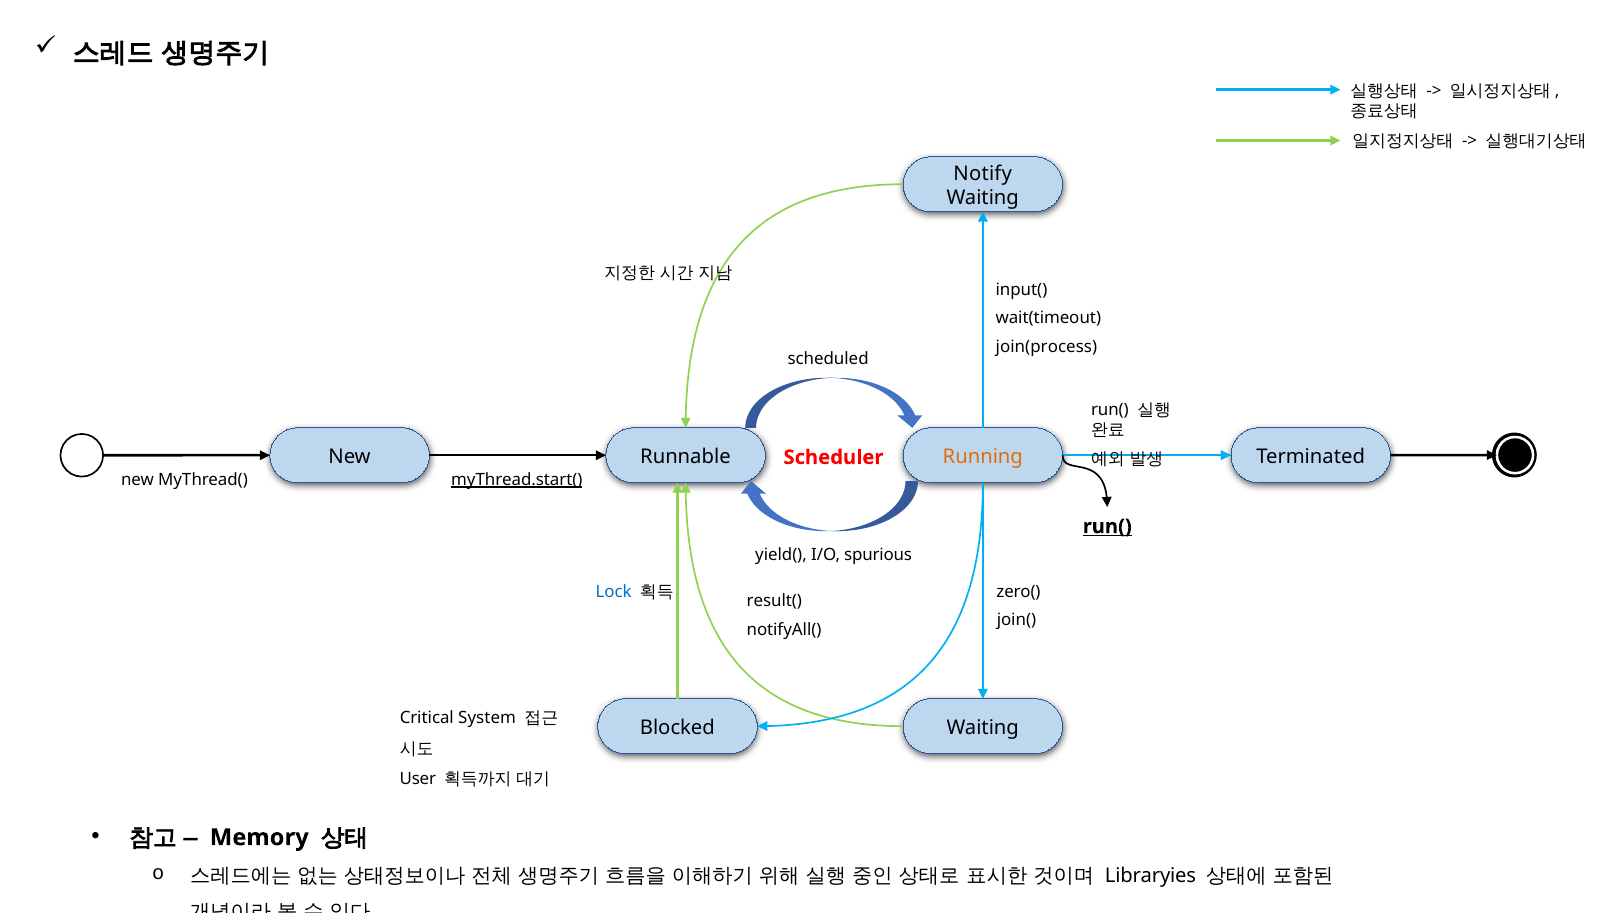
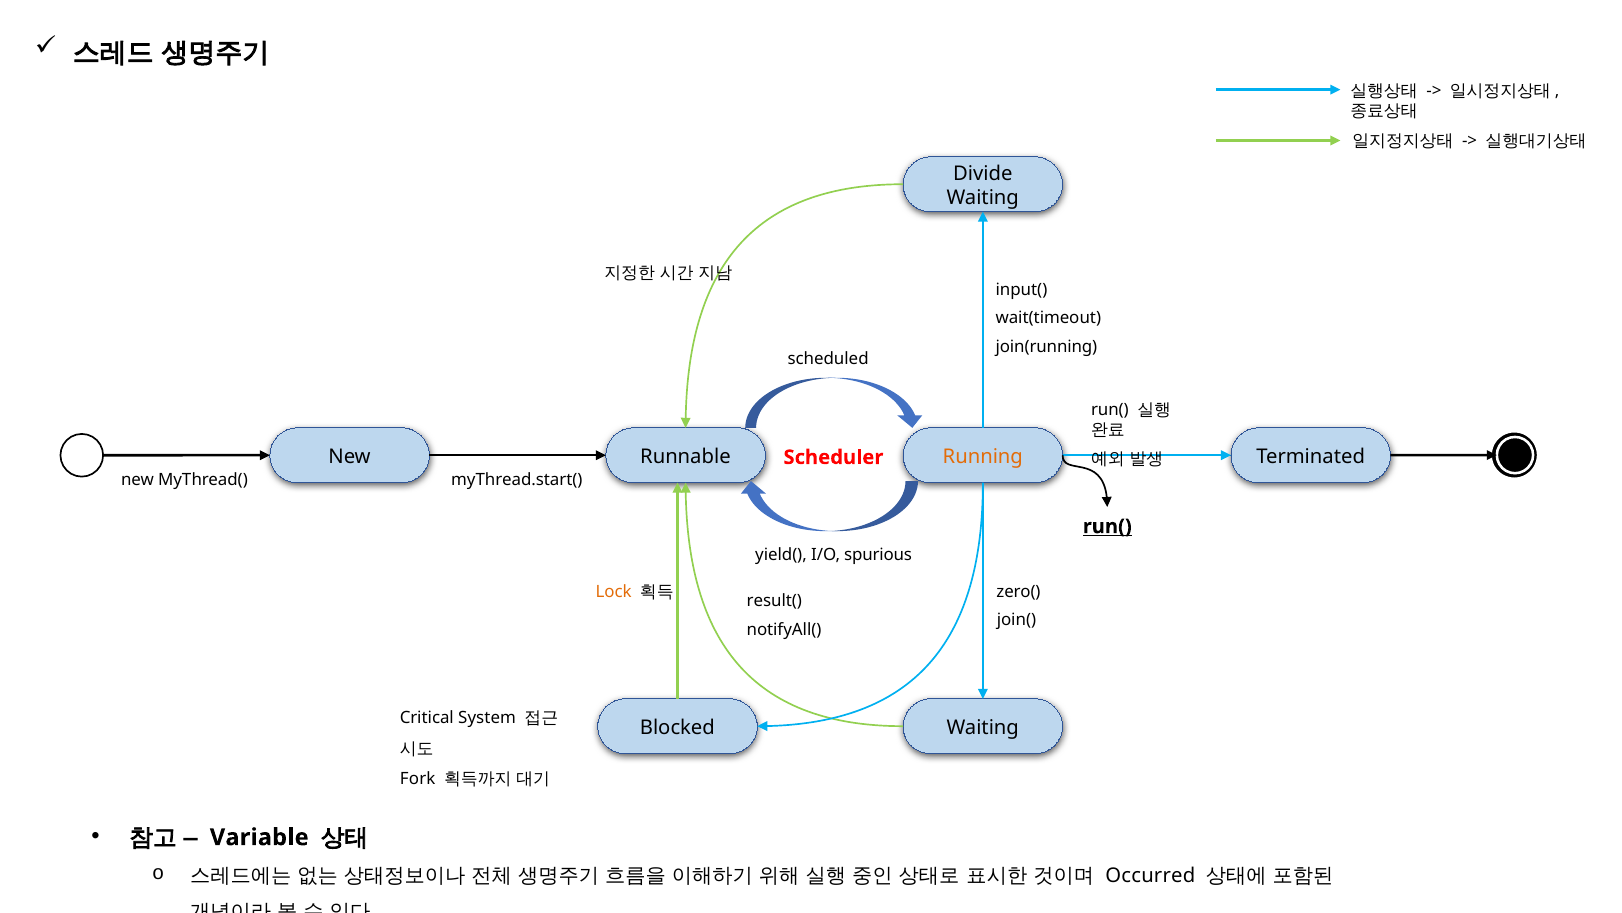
Notify: Notify -> Divide
join(process: join(process -> join(running
myThread.start( underline: present -> none
Lock colour: blue -> orange
User: User -> Fork
Memory: Memory -> Variable
Libraryies: Libraryies -> Occurred
